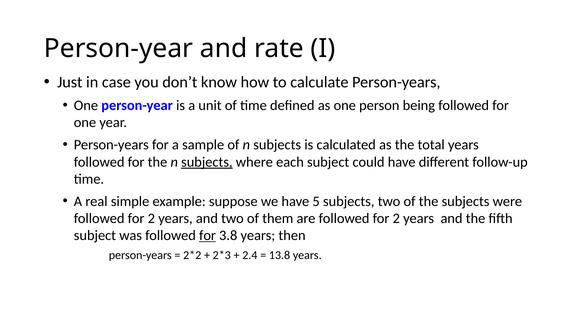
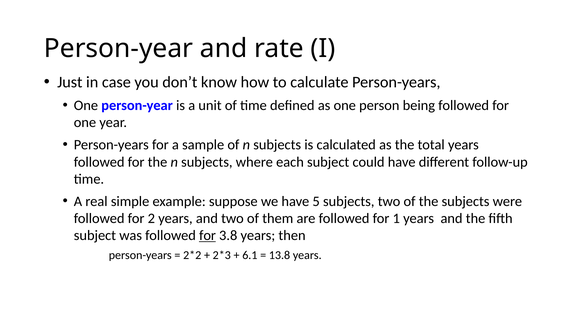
subjects at (207, 162) underline: present -> none
are followed for 2: 2 -> 1
2.4: 2.4 -> 6.1
